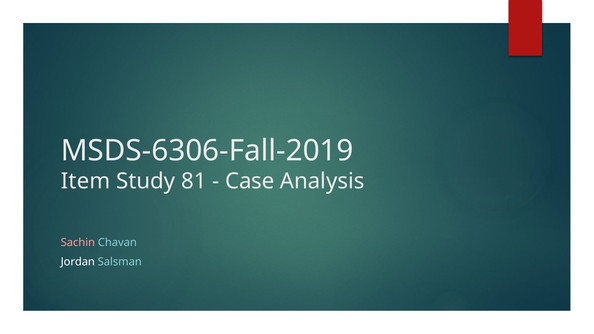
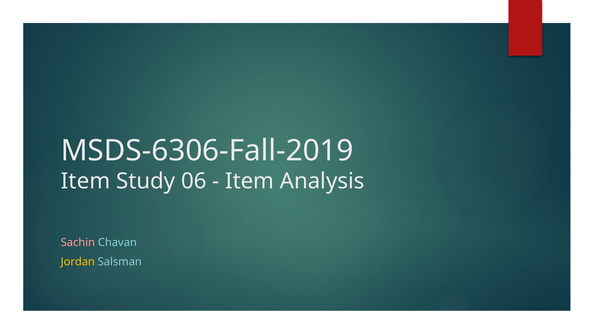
81: 81 -> 06
Case at (250, 181): Case -> Item
Jordan colour: white -> yellow
